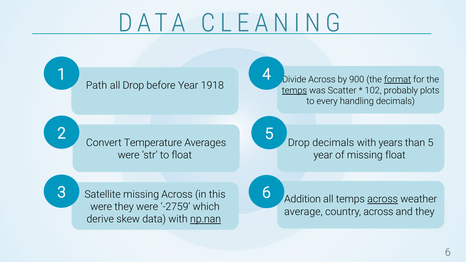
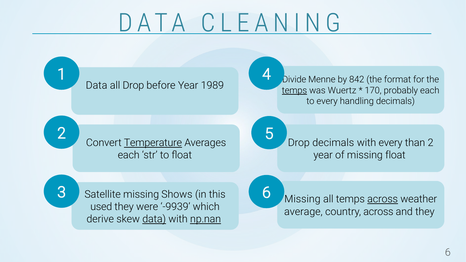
Divide Across: Across -> Menne
900: 900 -> 842
format underline: present -> none
Path at (97, 86): Path -> Data
1918: 1918 -> 1989
Scatter: Scatter -> Wuertz
102: 102 -> 170
probably plots: plots -> each
Temperature underline: none -> present
with years: years -> every
than 5: 5 -> 2
were at (129, 155): were -> each
missing Across: Across -> Shows
Addition at (303, 199): Addition -> Missing
were at (101, 207): were -> used
-2759: -2759 -> -9939
data at (154, 219) underline: none -> present
